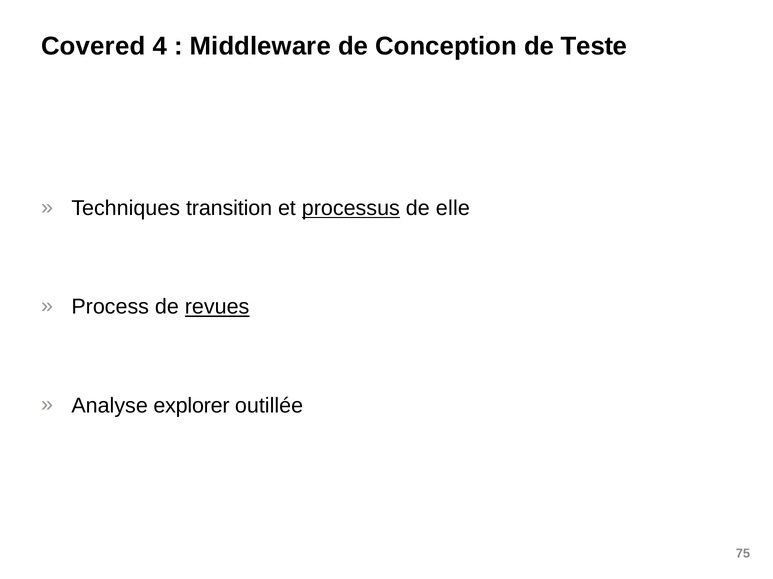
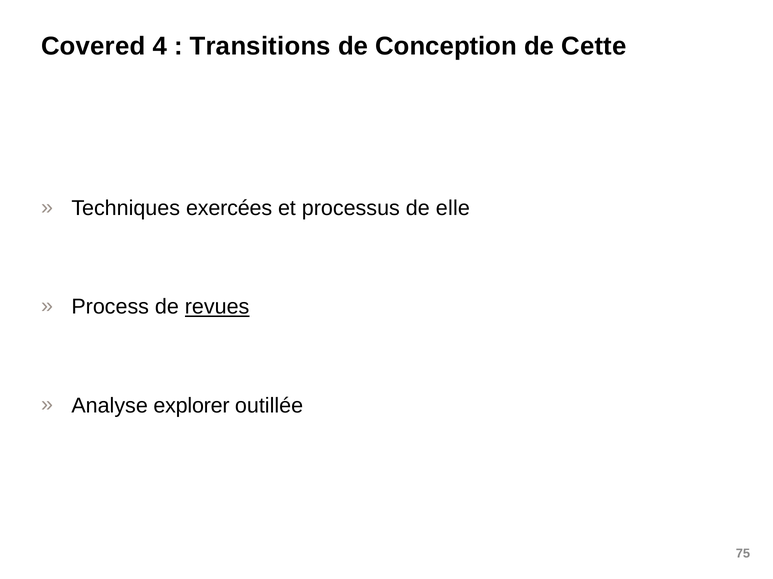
Middleware: Middleware -> Transitions
Teste: Teste -> Cette
transition: transition -> exercées
processus underline: present -> none
